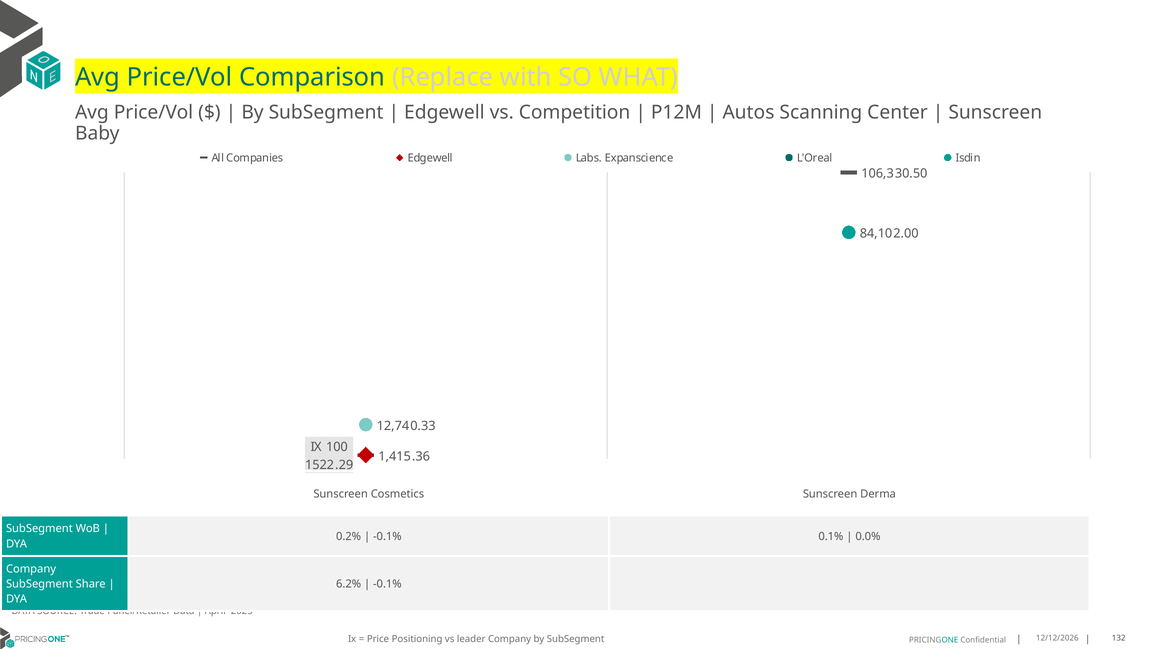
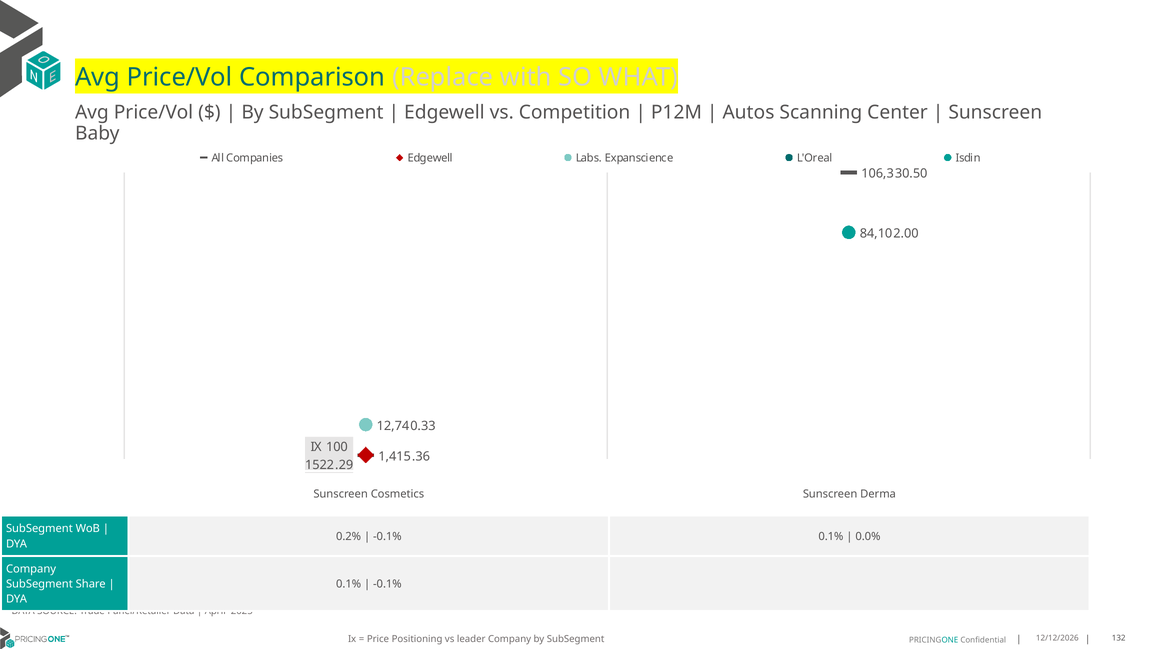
6.2% at (349, 584): 6.2% -> 0.1%
